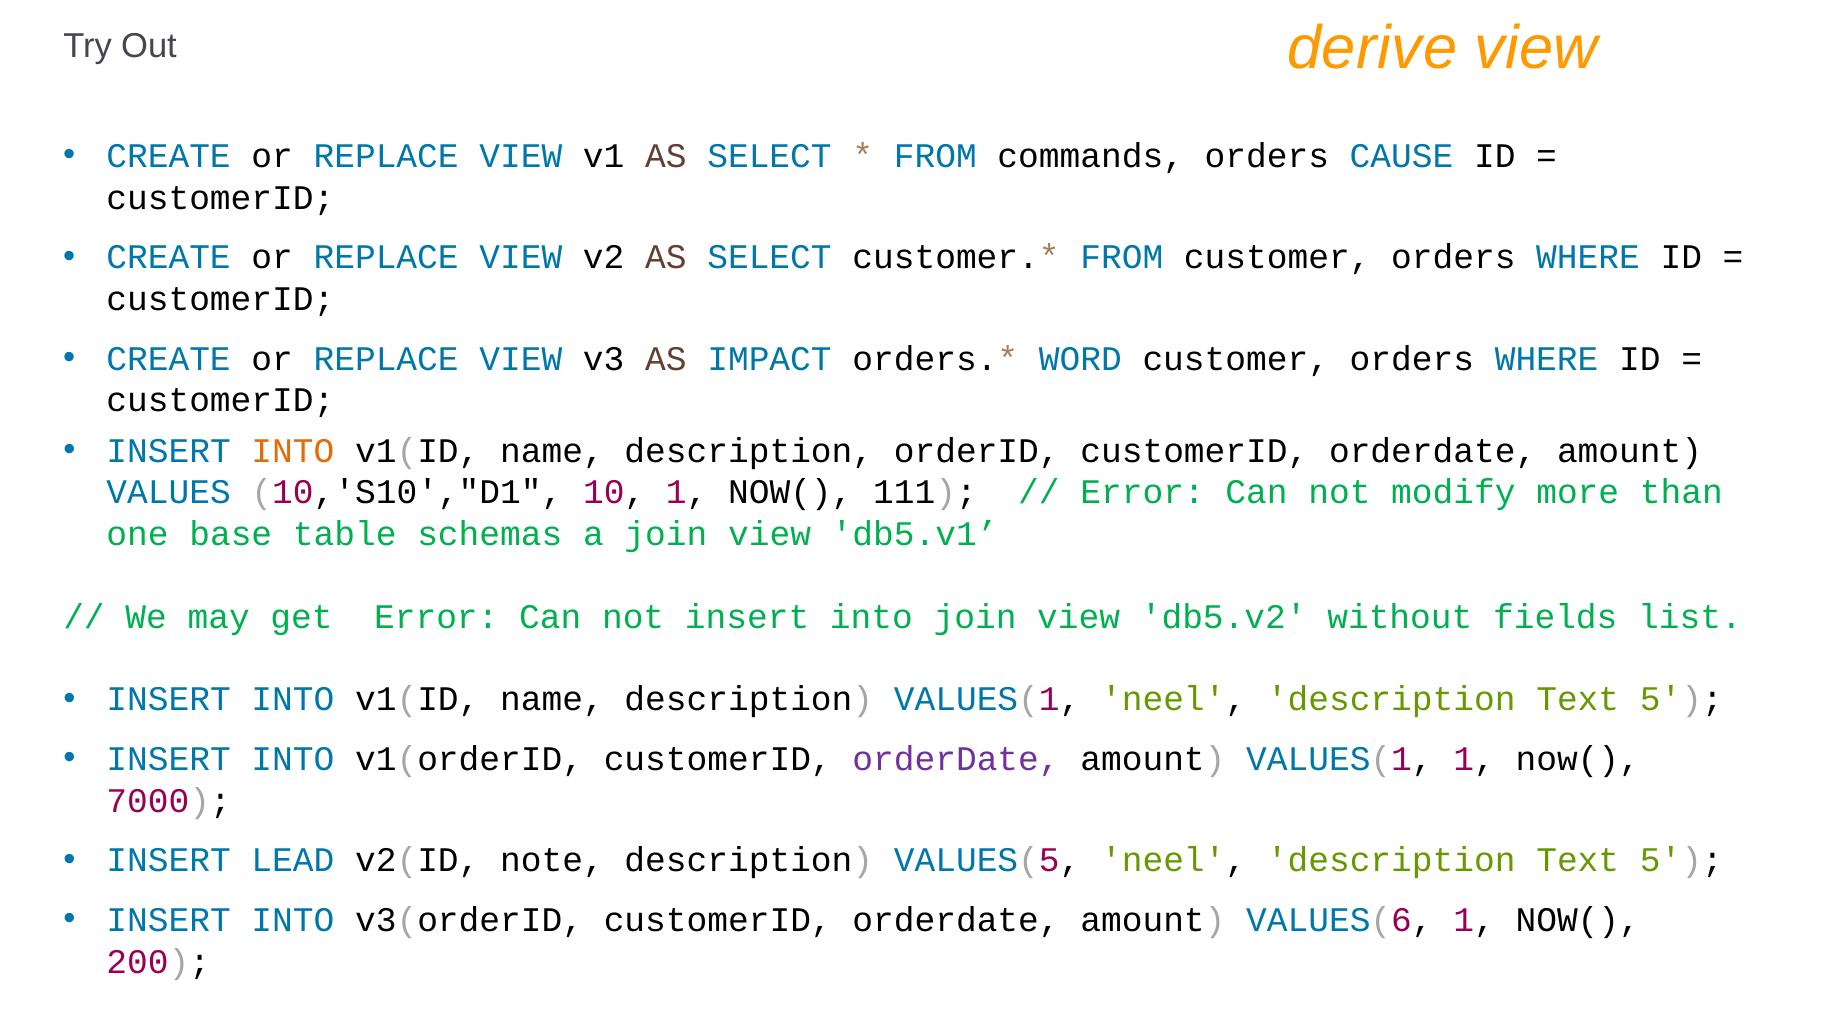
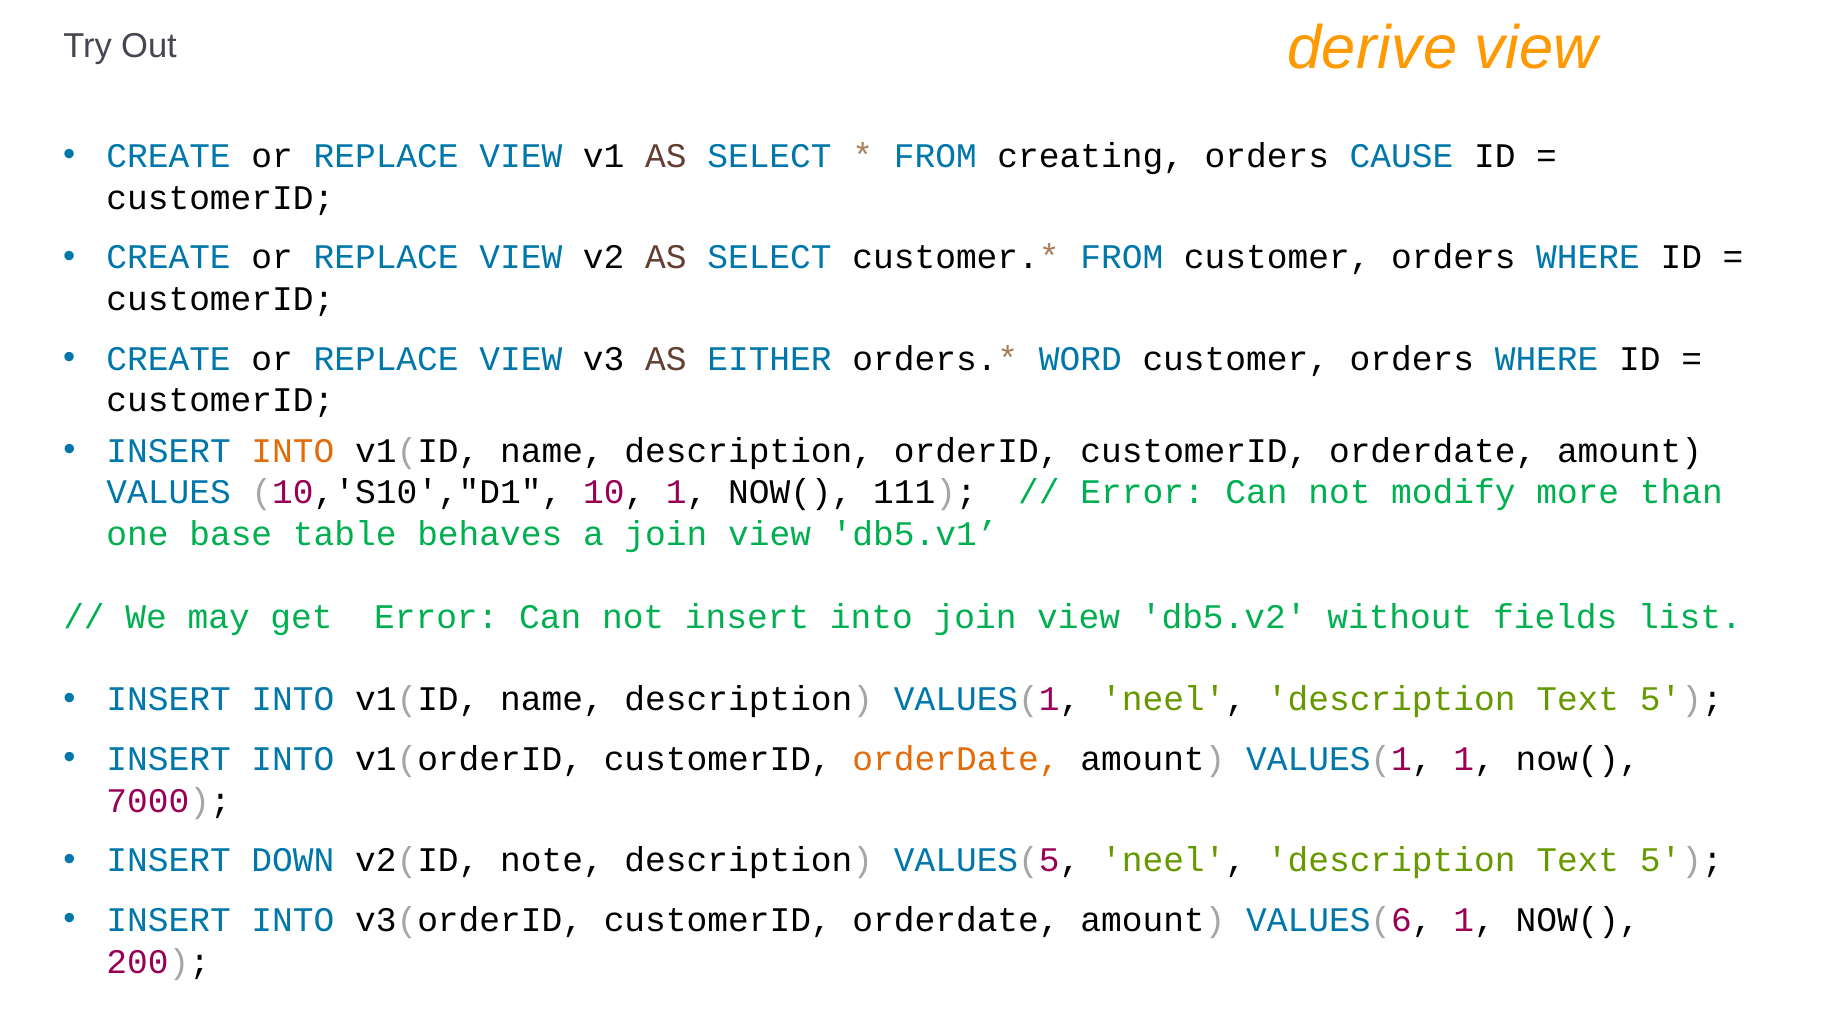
commands: commands -> creating
IMPACT: IMPACT -> EITHER
schemas: schemas -> behaves
orderDate at (956, 759) colour: purple -> orange
LEAD: LEAD -> DOWN
